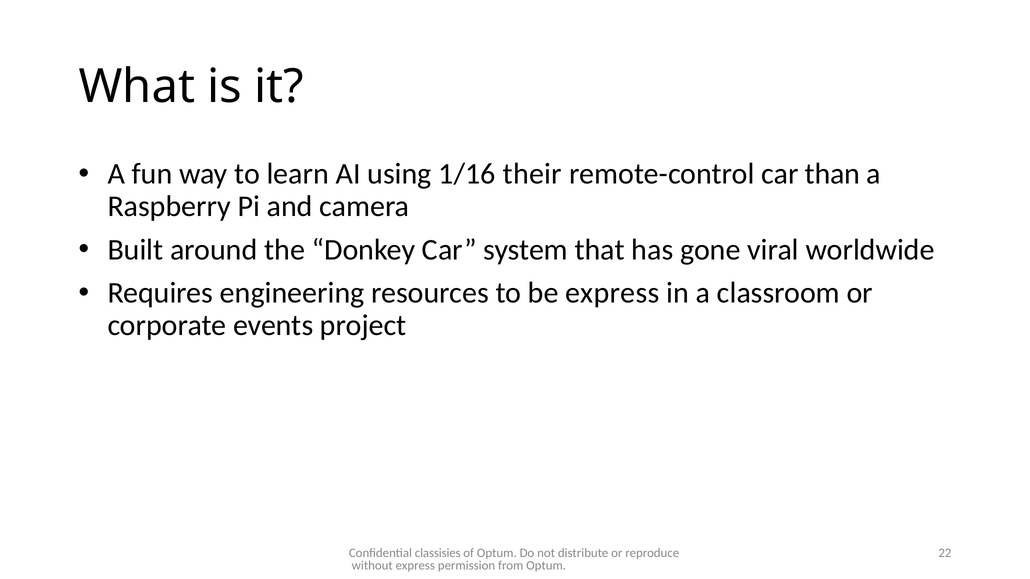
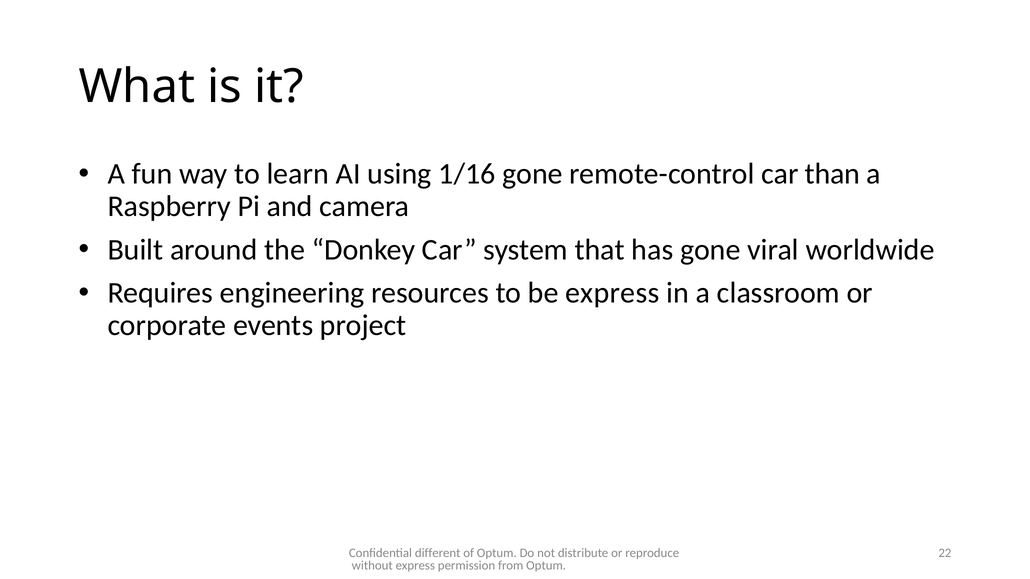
1/16 their: their -> gone
classisies: classisies -> different
